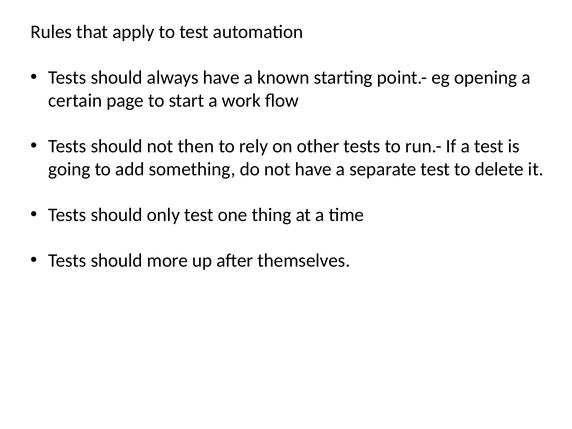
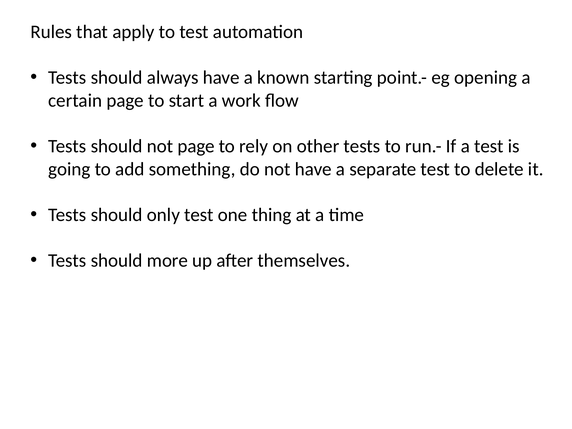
not then: then -> page
